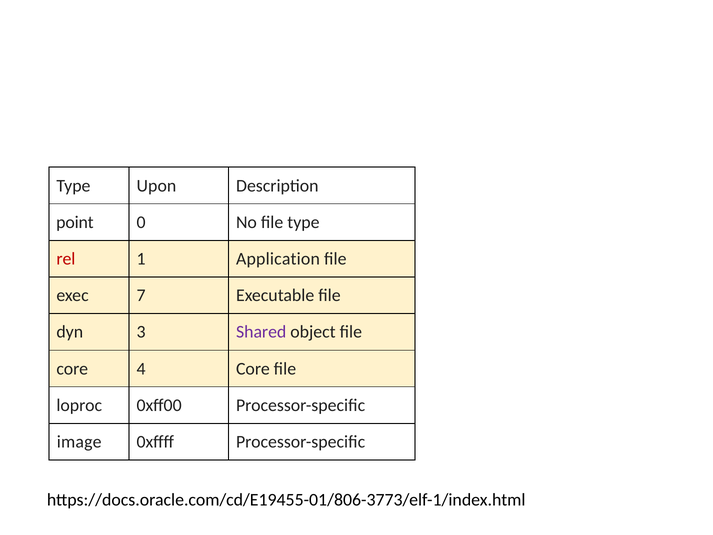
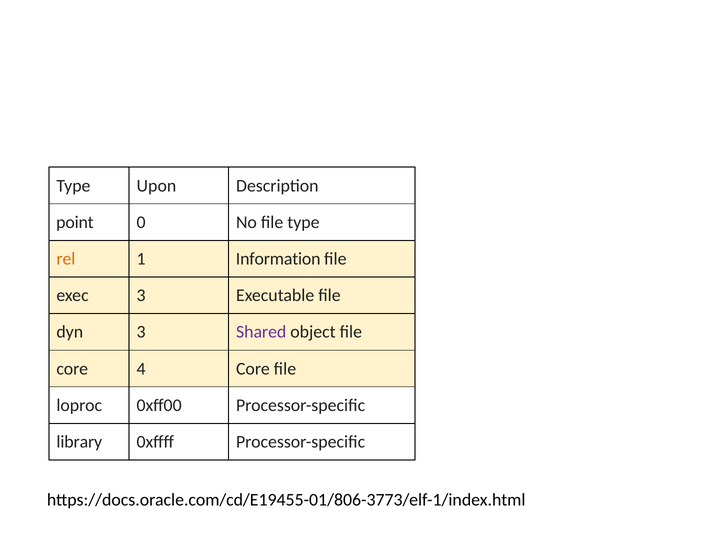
rel colour: red -> orange
Application: Application -> Information
exec 7: 7 -> 3
image: image -> library
